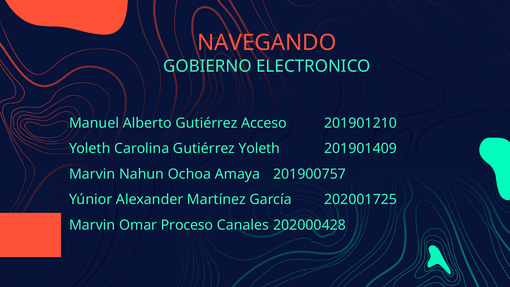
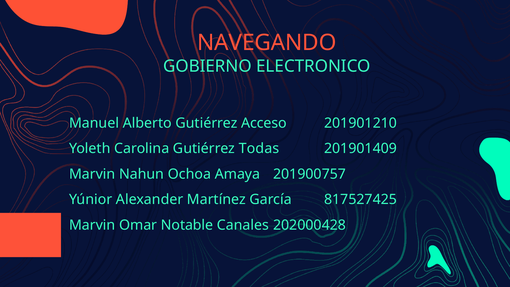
Gutiérrez Yoleth: Yoleth -> Todas
202001725: 202001725 -> 817527425
Proceso: Proceso -> Notable
